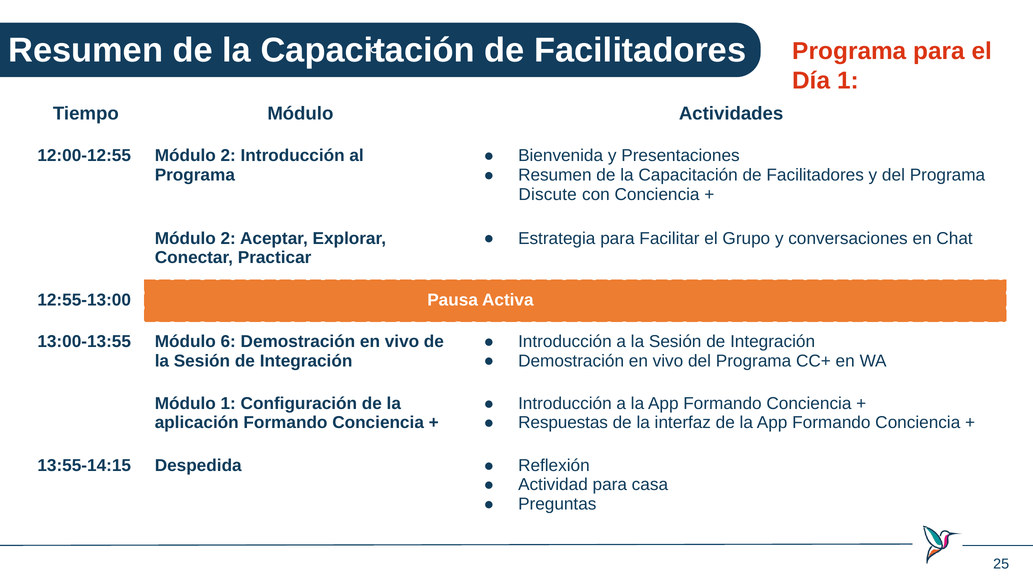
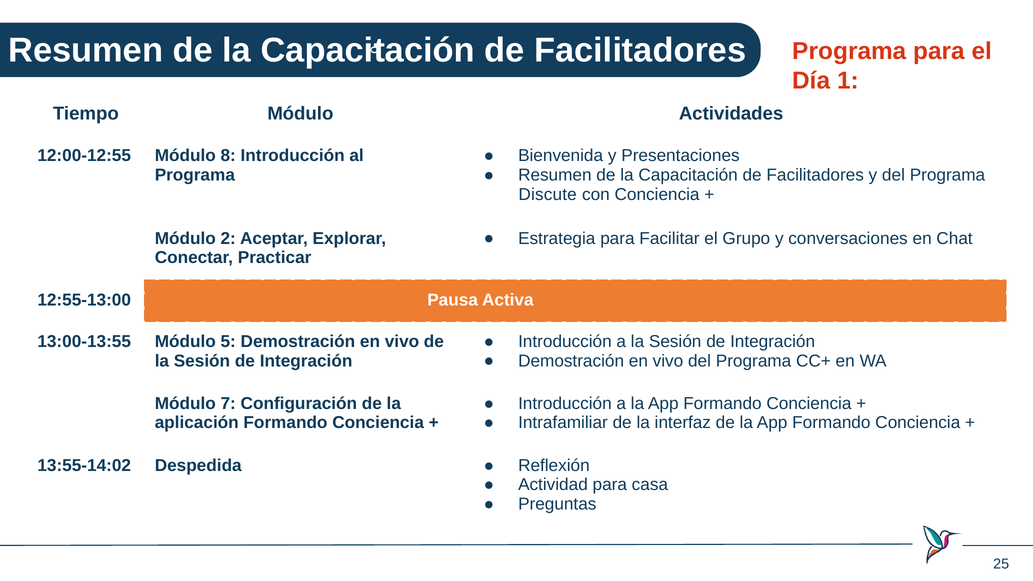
12:00-12:55 Módulo 2: 2 -> 8
6: 6 -> 5
Módulo 1: 1 -> 7
Respuestas: Respuestas -> Intrafamiliar
13:55-14:15: 13:55-14:15 -> 13:55-14:02
